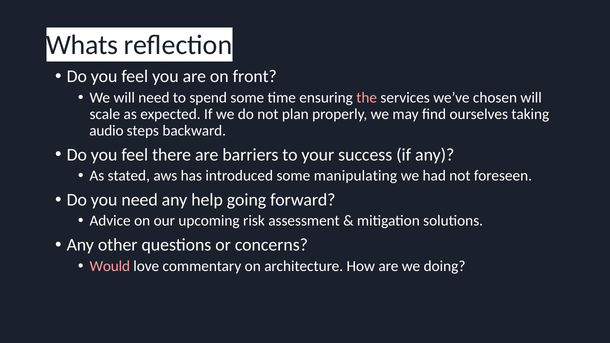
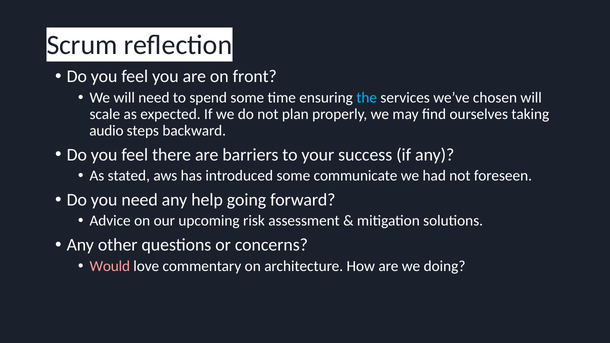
Whats: Whats -> Scrum
the colour: pink -> light blue
manipulating: manipulating -> communicate
